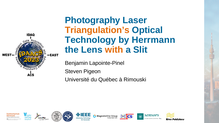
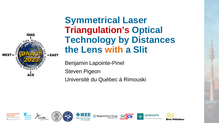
Photography: Photography -> Symmetrical
Triangulation’s colour: orange -> red
Herrmann: Herrmann -> Distances
